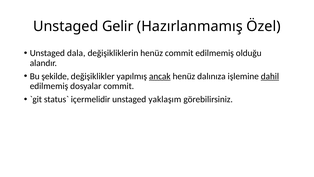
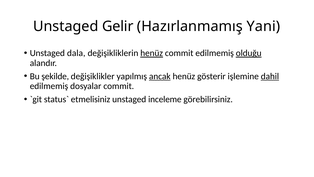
Özel: Özel -> Yani
henüz at (152, 53) underline: none -> present
olduğu underline: none -> present
dalınıza: dalınıza -> gösterir
içermelidir: içermelidir -> etmelisiniz
yaklaşım: yaklaşım -> inceleme
